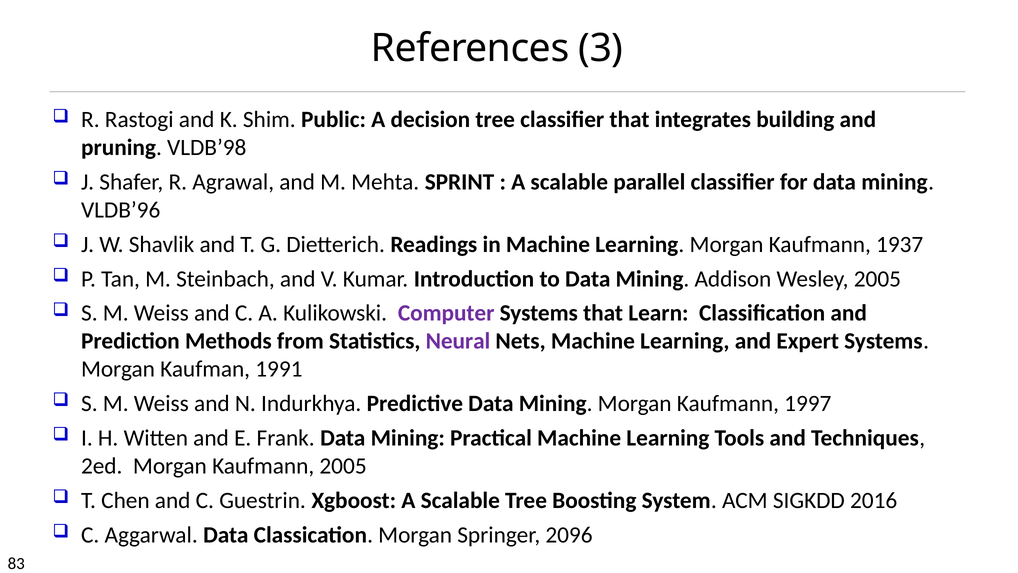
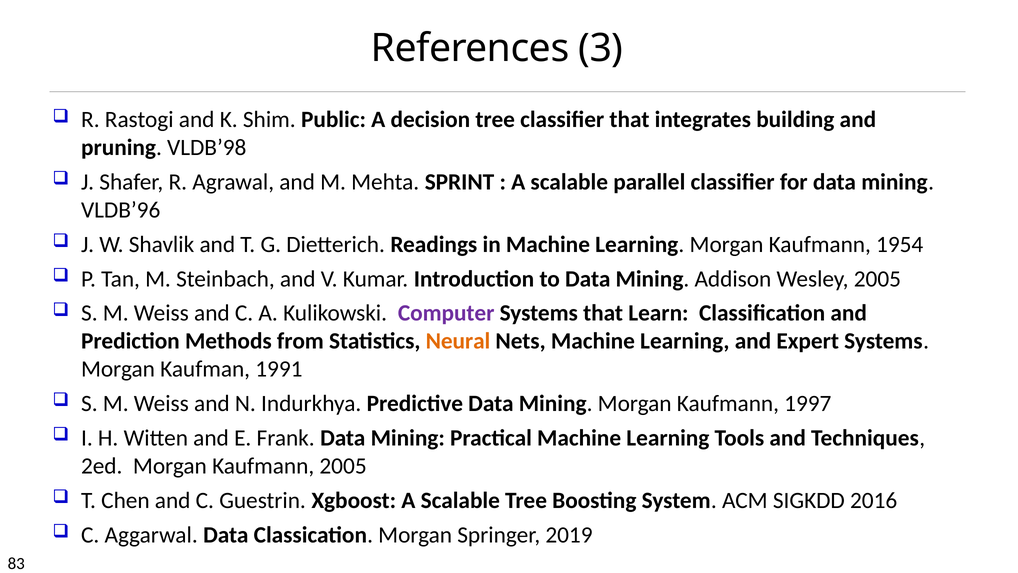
1937: 1937 -> 1954
Neural colour: purple -> orange
2096: 2096 -> 2019
